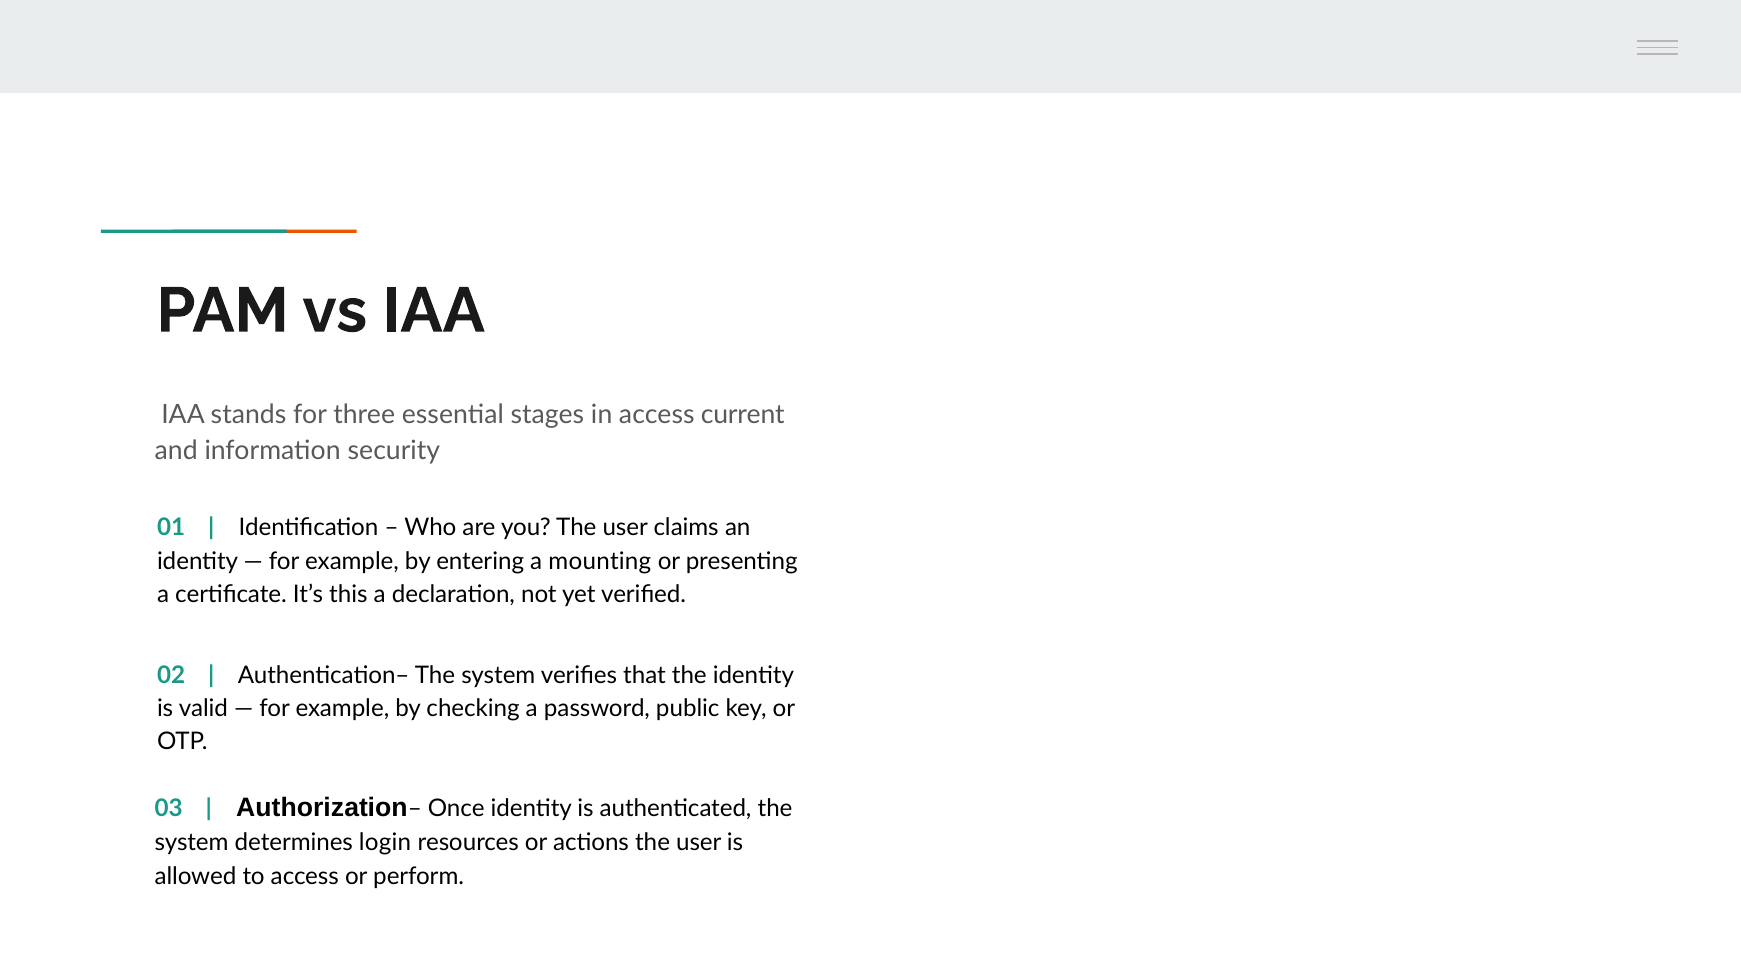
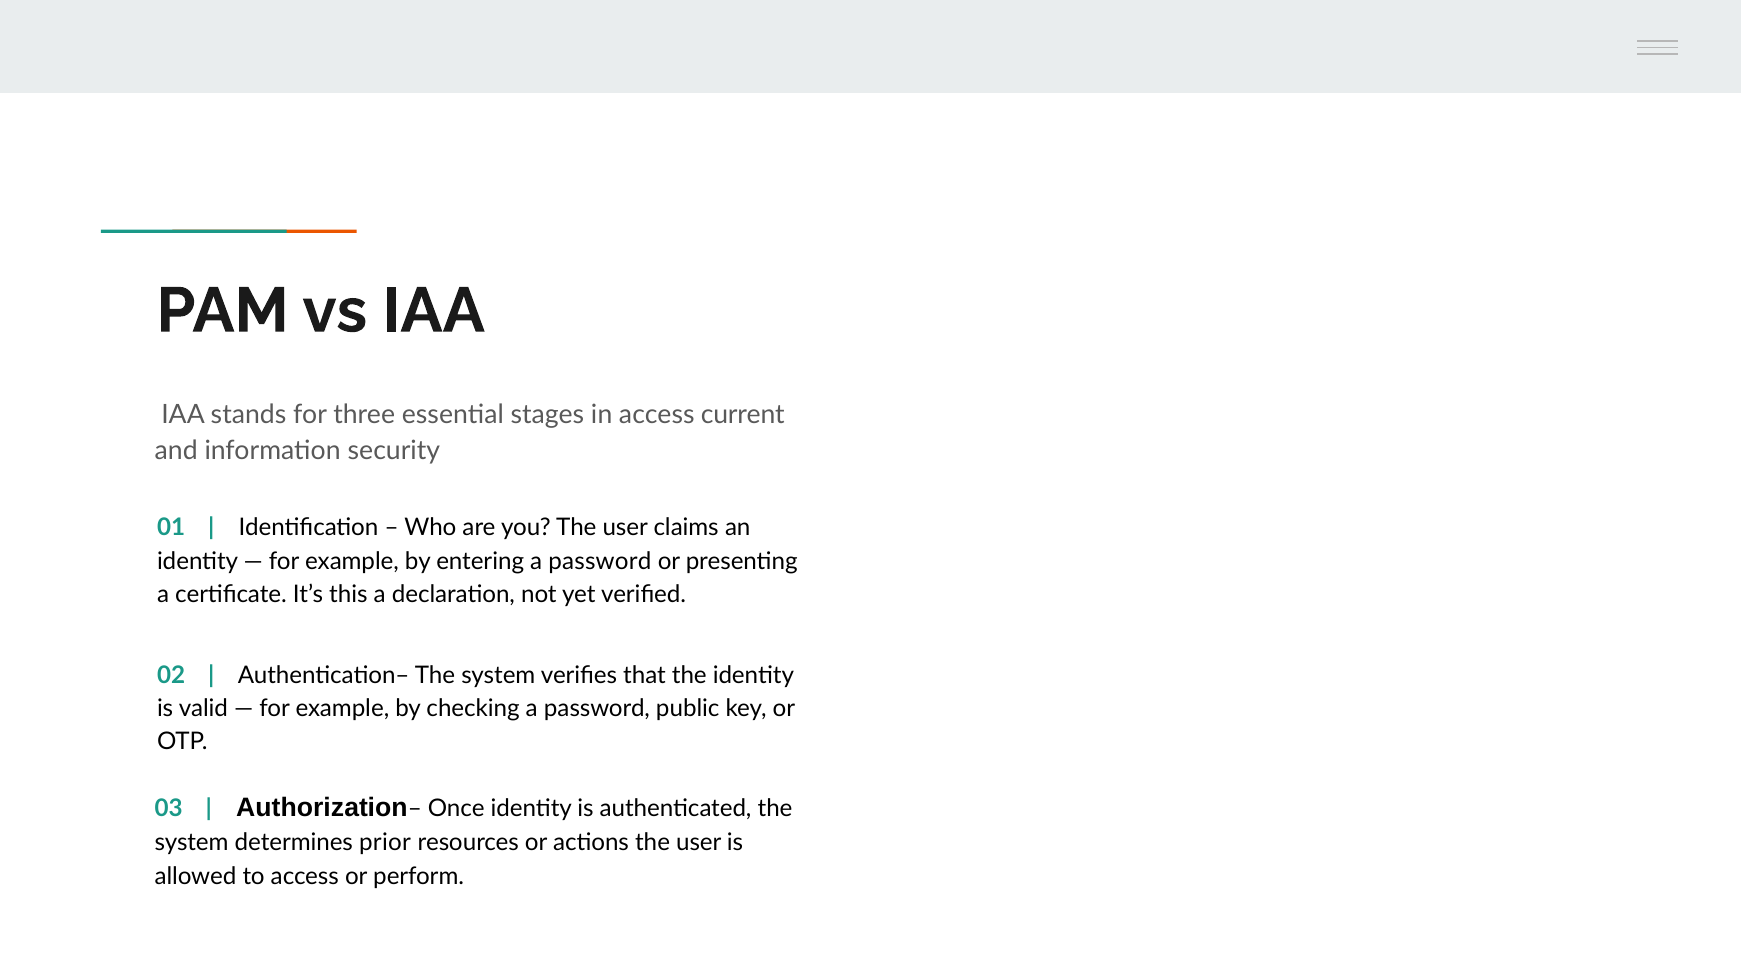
entering a mounting: mounting -> password
login: login -> prior
